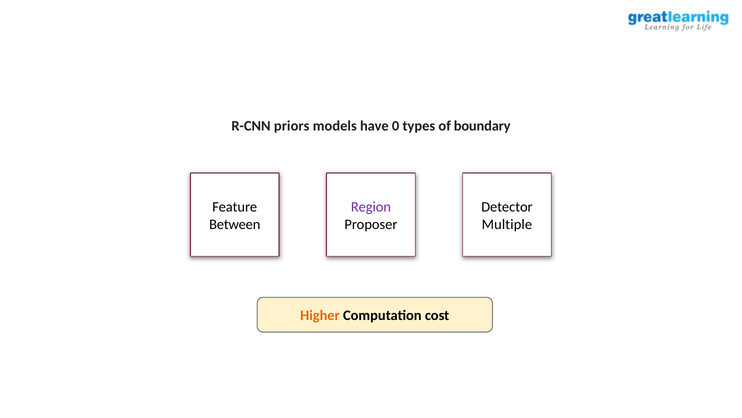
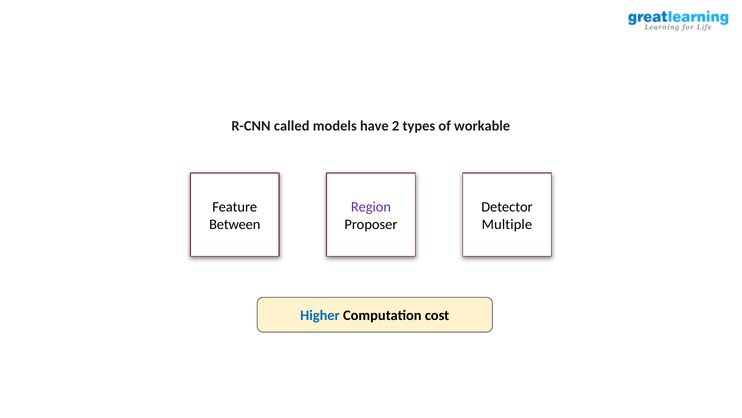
priors: priors -> called
0: 0 -> 2
boundary: boundary -> workable
Higher colour: orange -> blue
